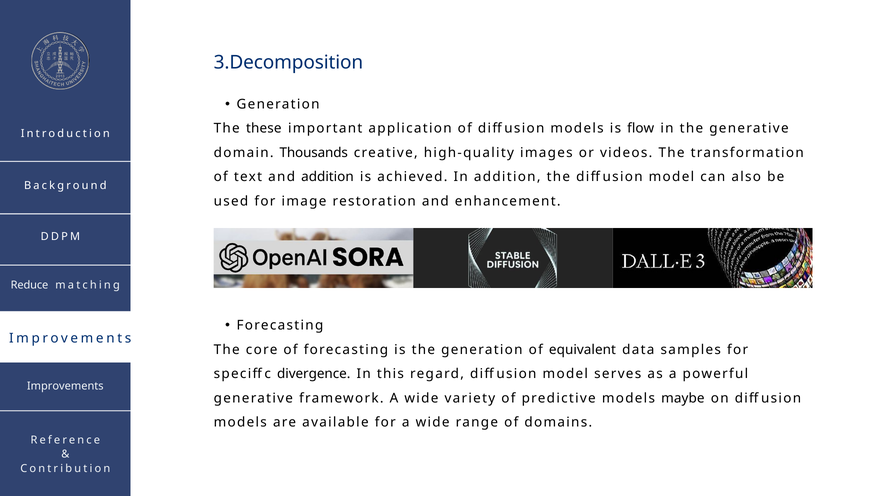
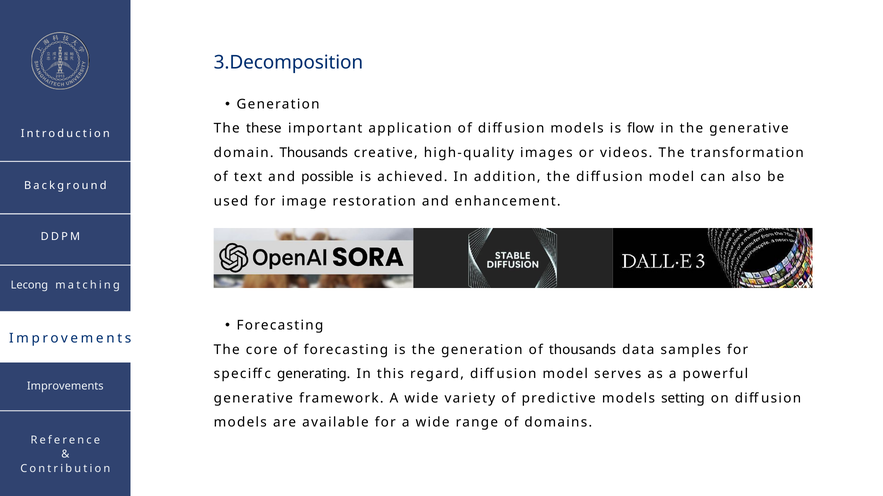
and addition: addition -> possible
Reduce: Reduce -> Lecong
of equivalent: equivalent -> thousands
divergence: divergence -> generating
maybe: maybe -> setting
